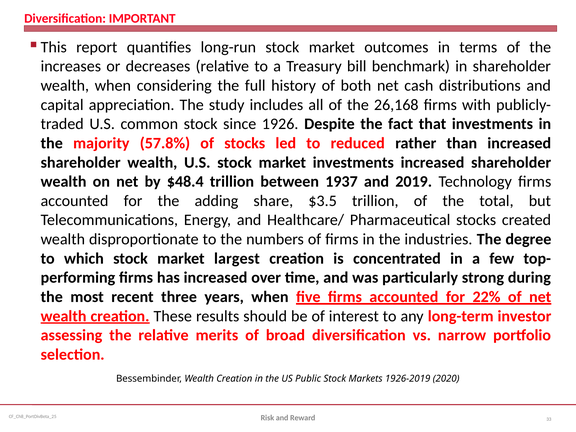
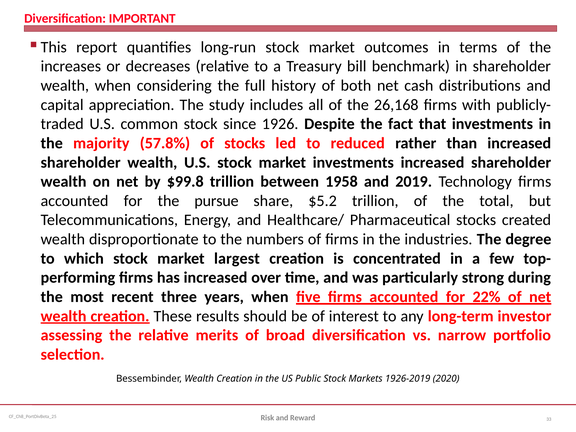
$48.4: $48.4 -> $99.8
1937: 1937 -> 1958
adding: adding -> pursue
$3.5: $3.5 -> $5.2
